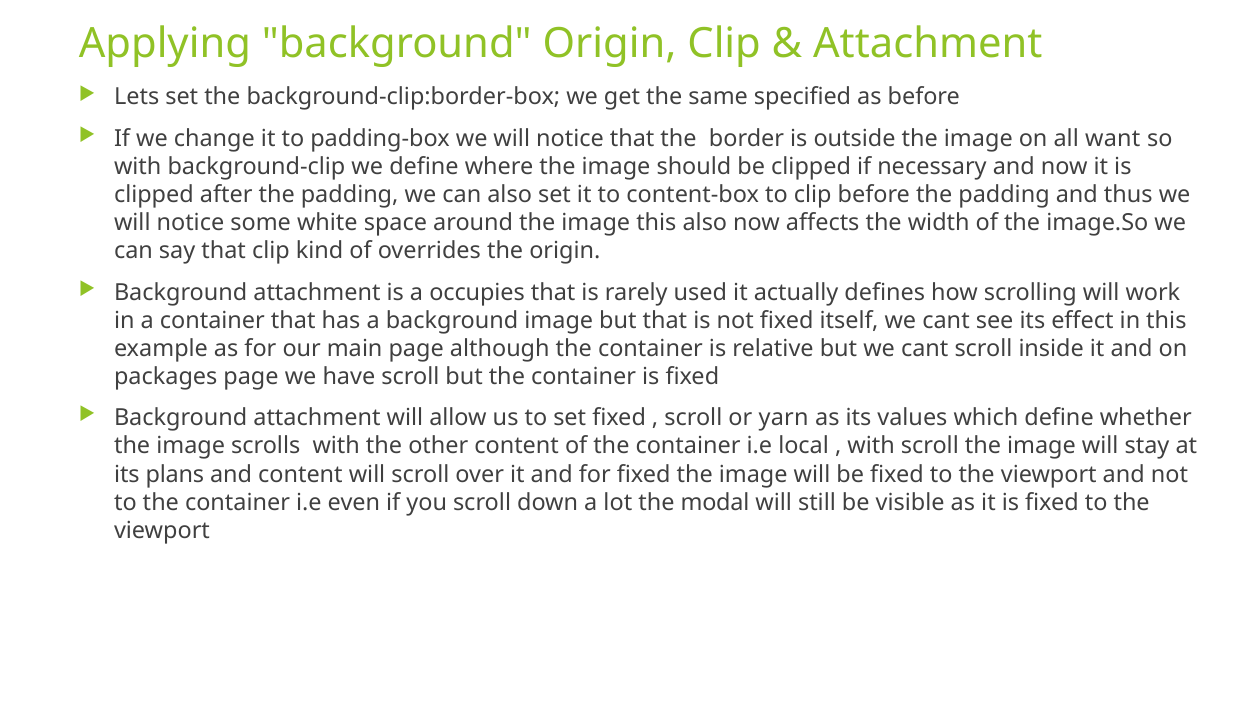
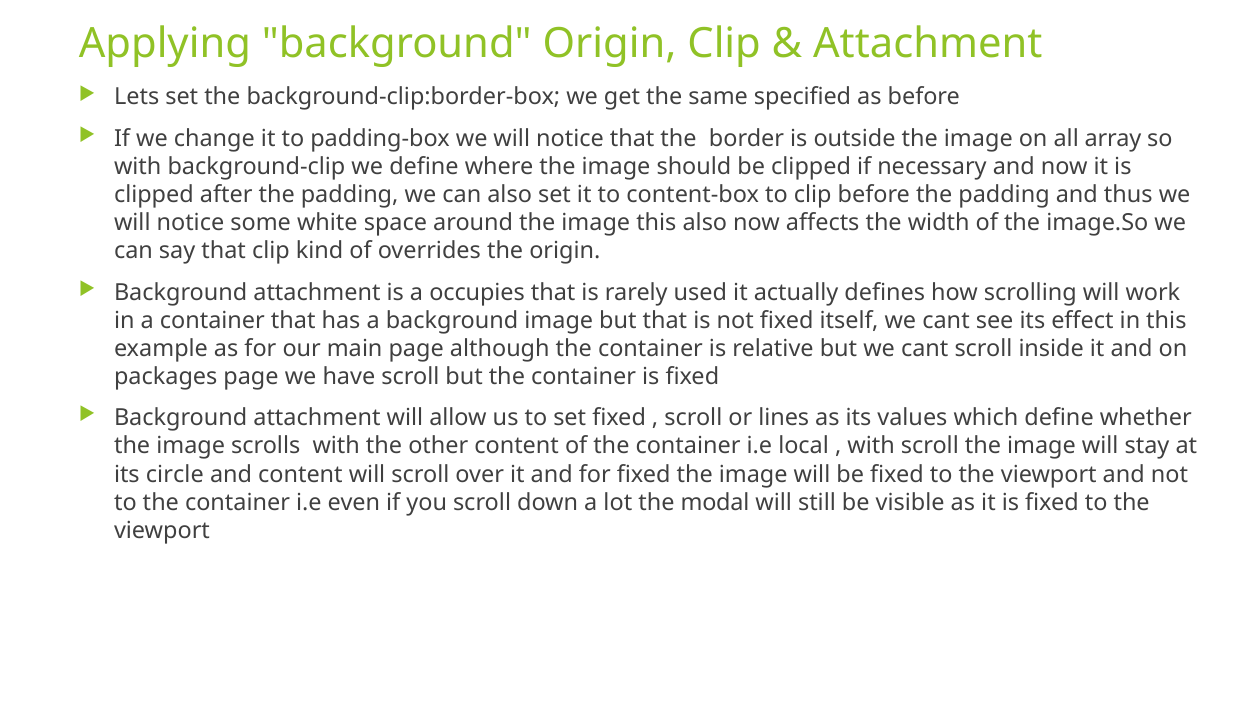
want: want -> array
yarn: yarn -> lines
plans: plans -> circle
